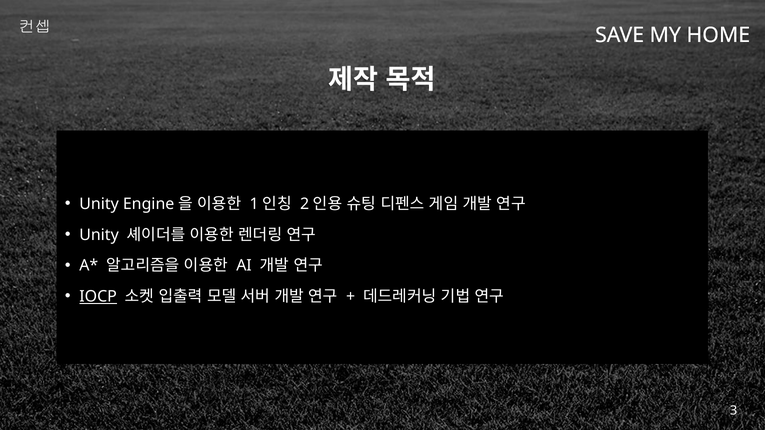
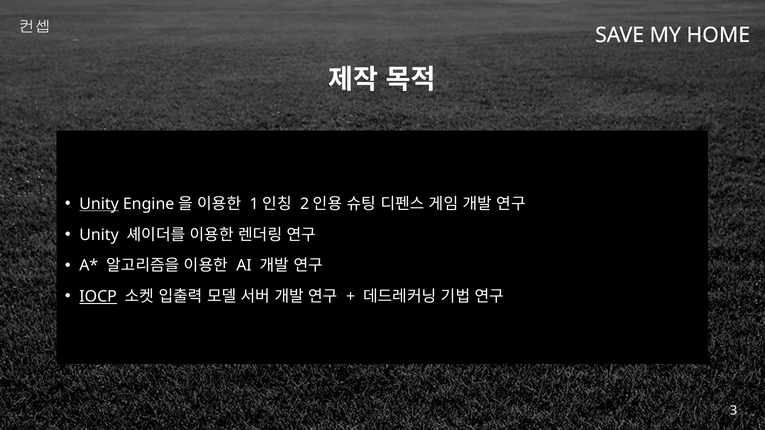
Unity at (99, 204) underline: none -> present
